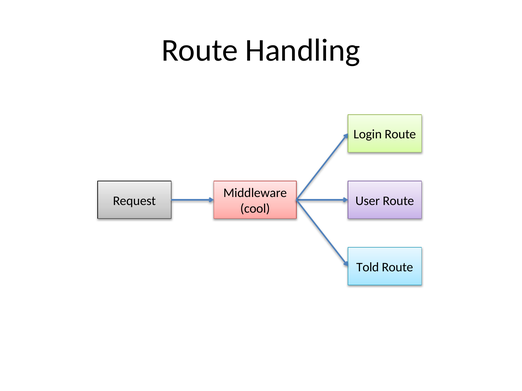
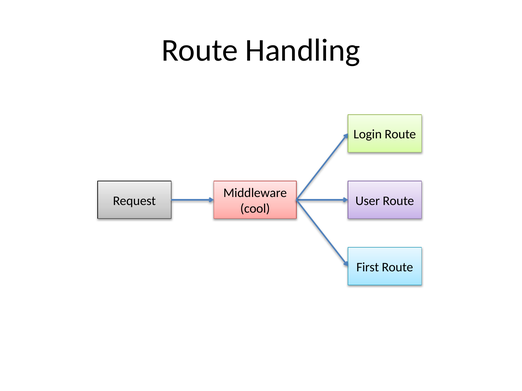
Told: Told -> First
